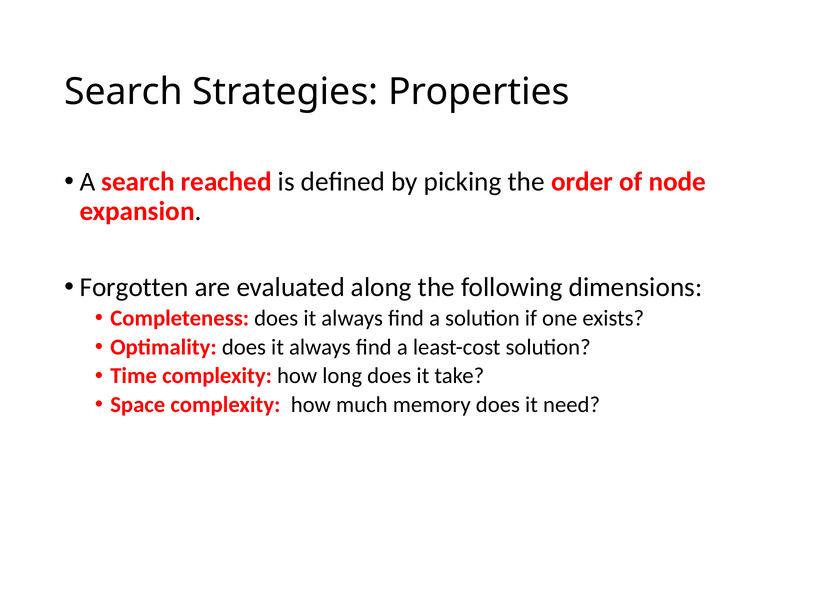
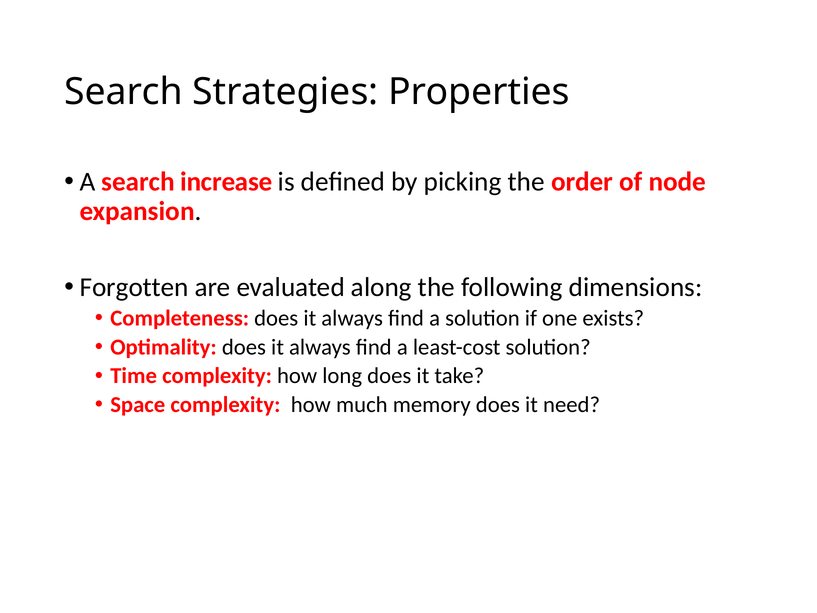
reached: reached -> increase
